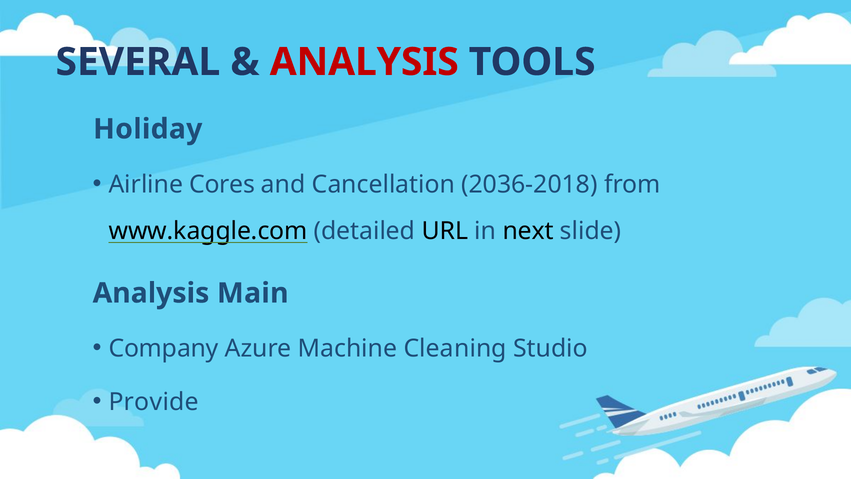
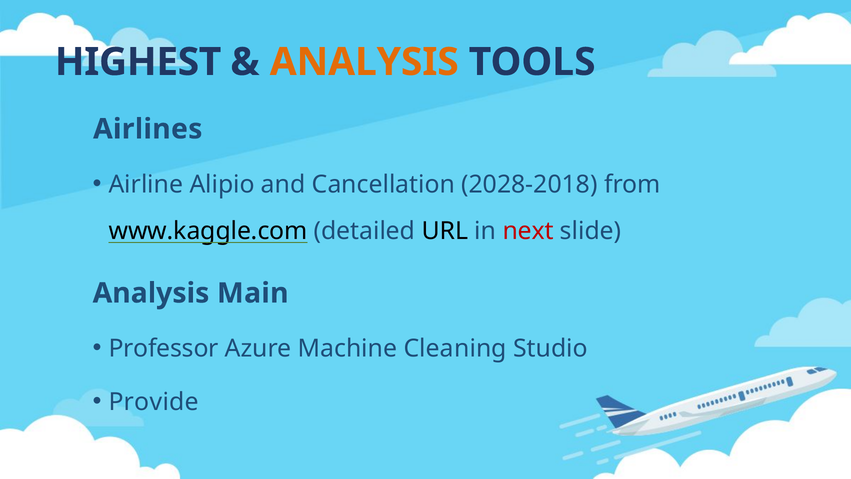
SEVERAL: SEVERAL -> HIGHEST
ANALYSIS at (364, 62) colour: red -> orange
Holiday: Holiday -> Airlines
Cores: Cores -> Alipio
2036-2018: 2036-2018 -> 2028-2018
next colour: black -> red
Company: Company -> Professor
